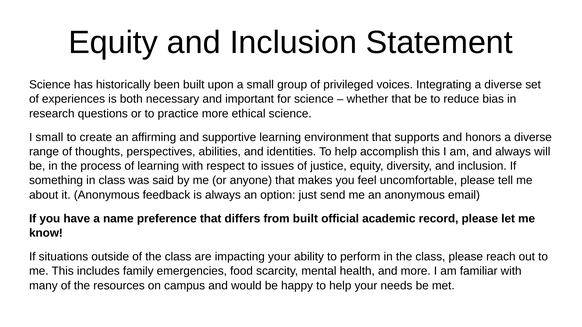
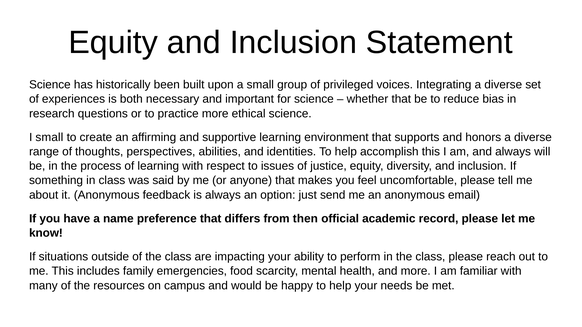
from built: built -> then
